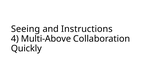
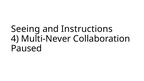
Multi-Above: Multi-Above -> Multi-Never
Quickly: Quickly -> Paused
